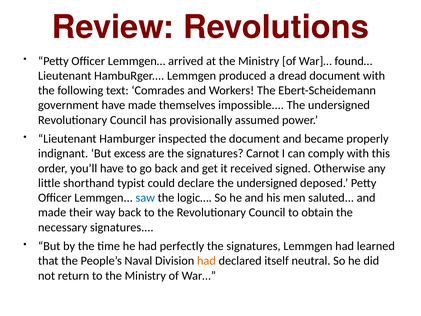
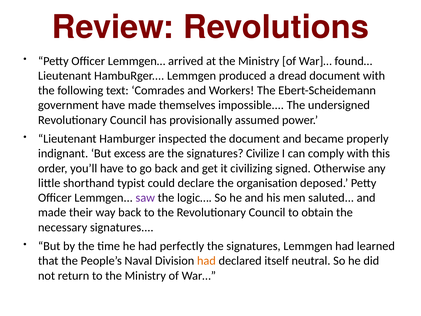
Carnot: Carnot -> Civilize
received: received -> civilizing
declare the undersigned: undersigned -> organisation
saw colour: blue -> purple
